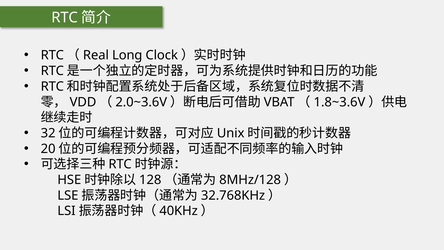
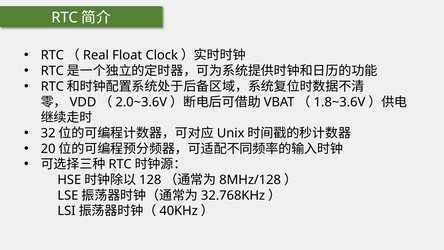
Long: Long -> Float
